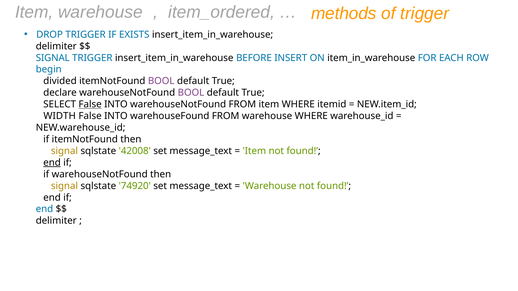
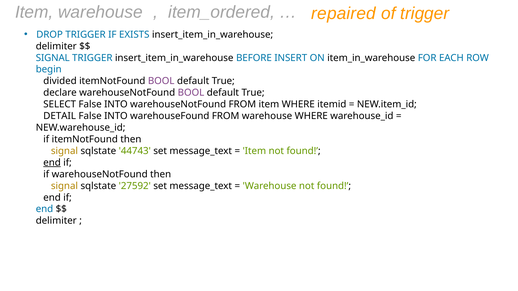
methods: methods -> repaired
False at (90, 105) underline: present -> none
WIDTH: WIDTH -> DETAIL
42008: 42008 -> 44743
74920: 74920 -> 27592
